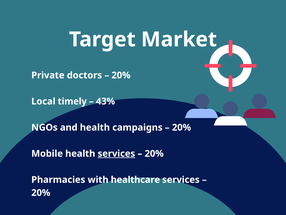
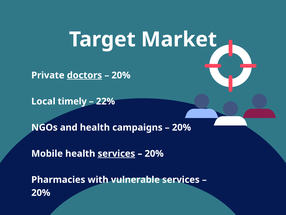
doctors underline: none -> present
43%: 43% -> 22%
healthcare: healthcare -> vulnerable
